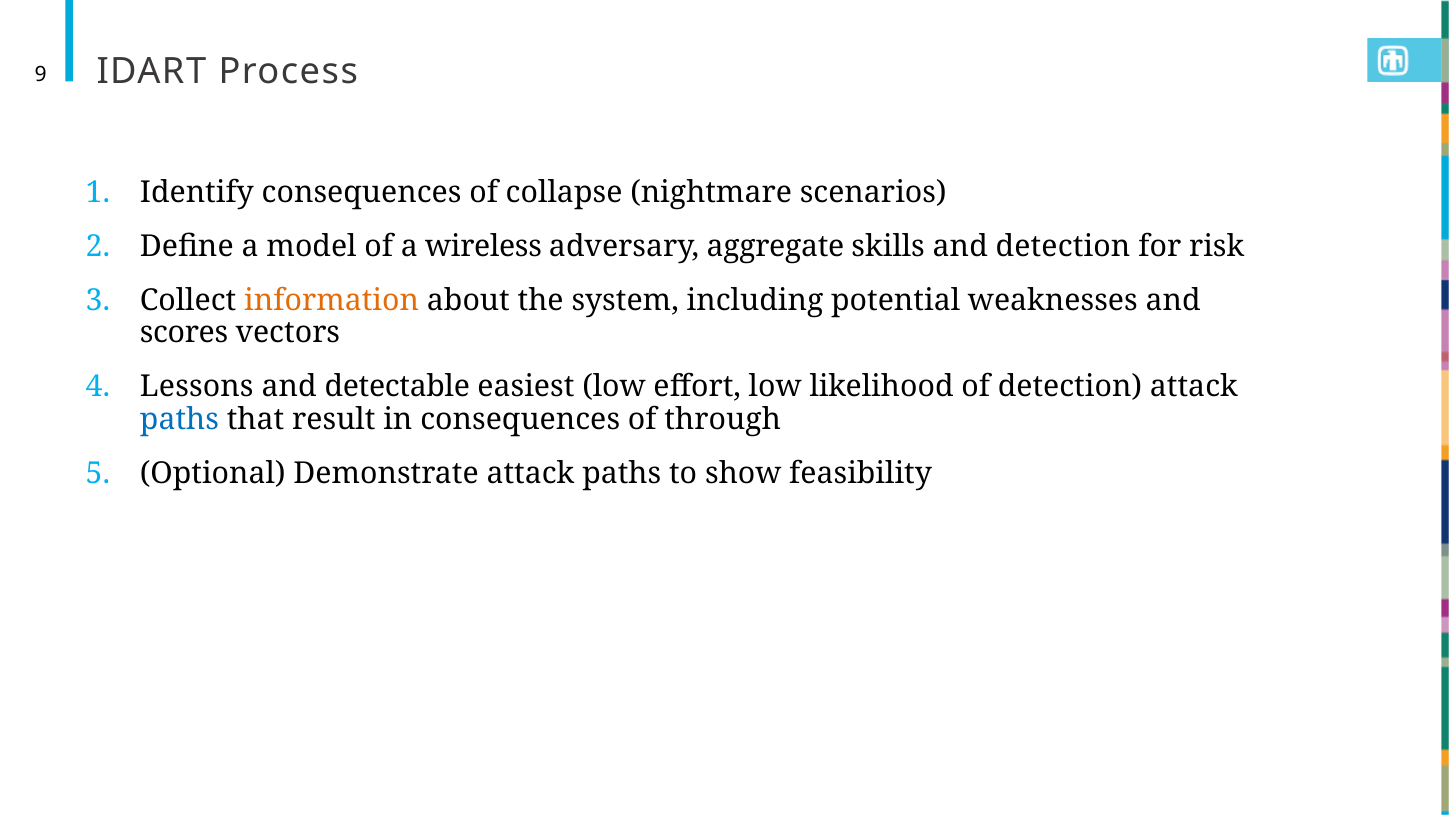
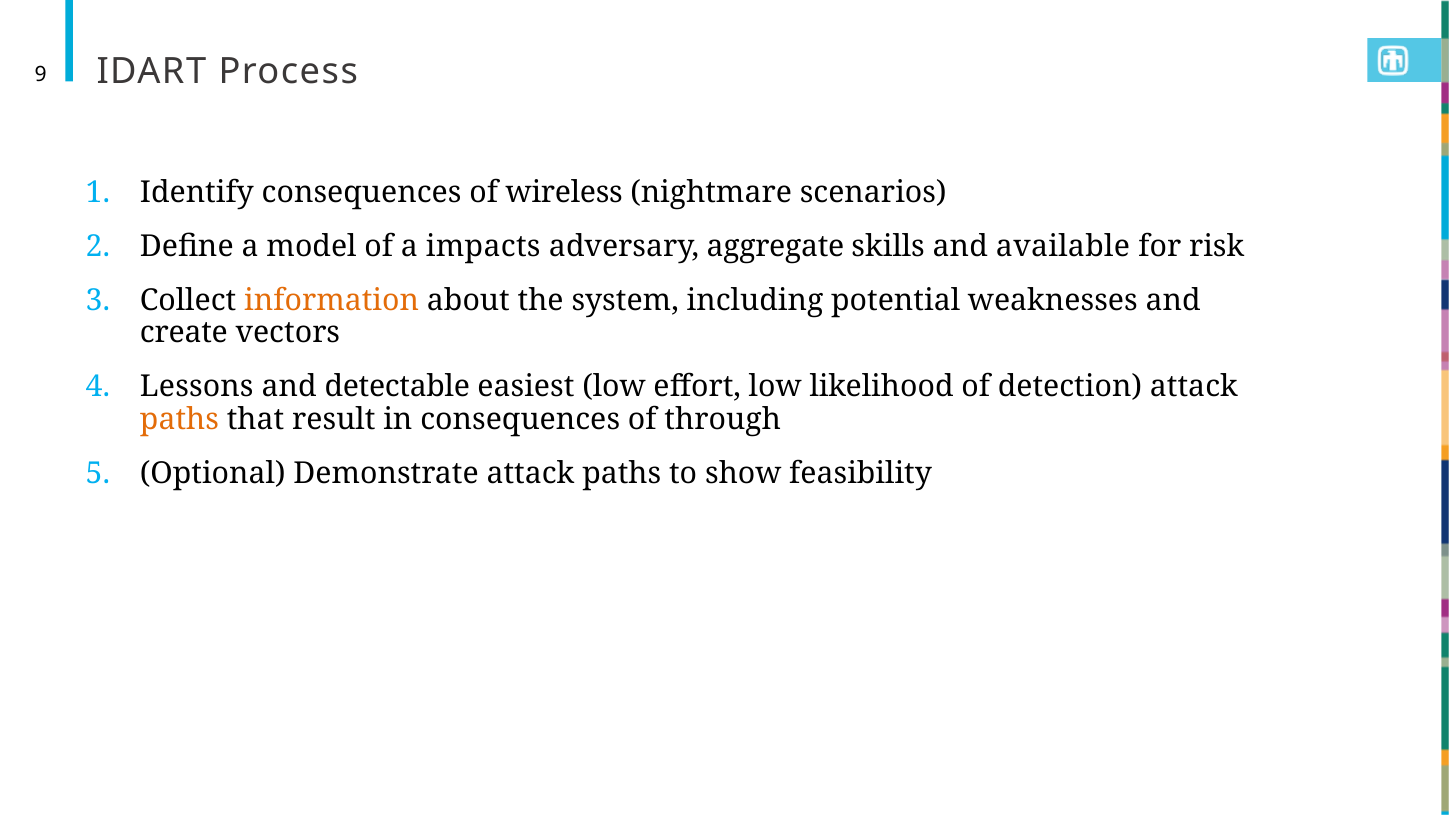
collapse: collapse -> wireless
wireless: wireless -> impacts
and detection: detection -> available
scores: scores -> create
paths at (179, 419) colour: blue -> orange
